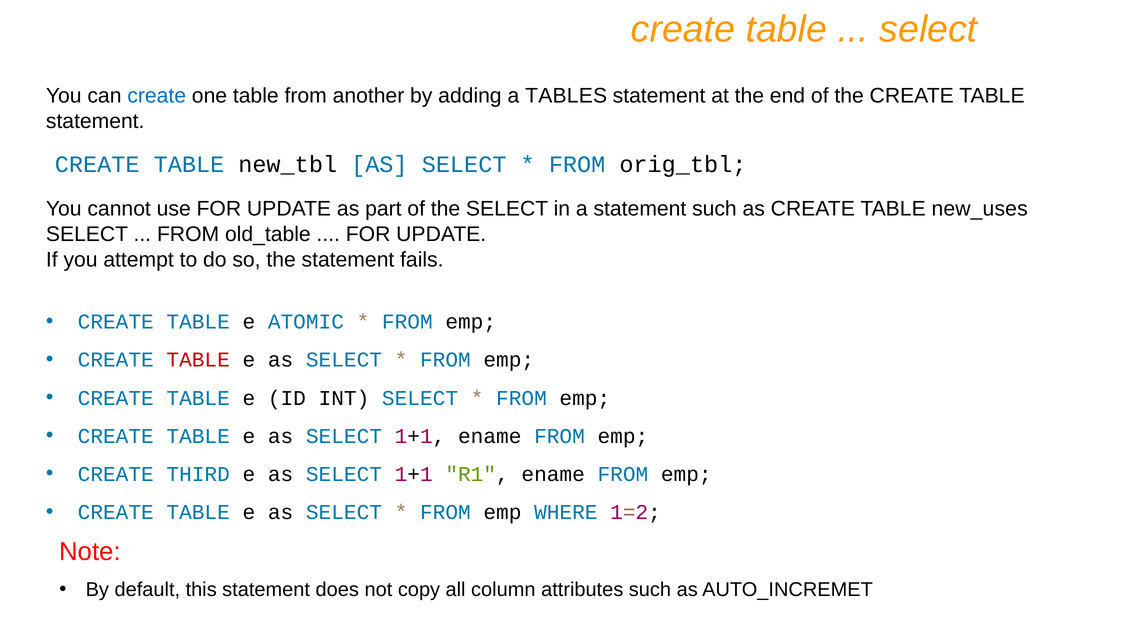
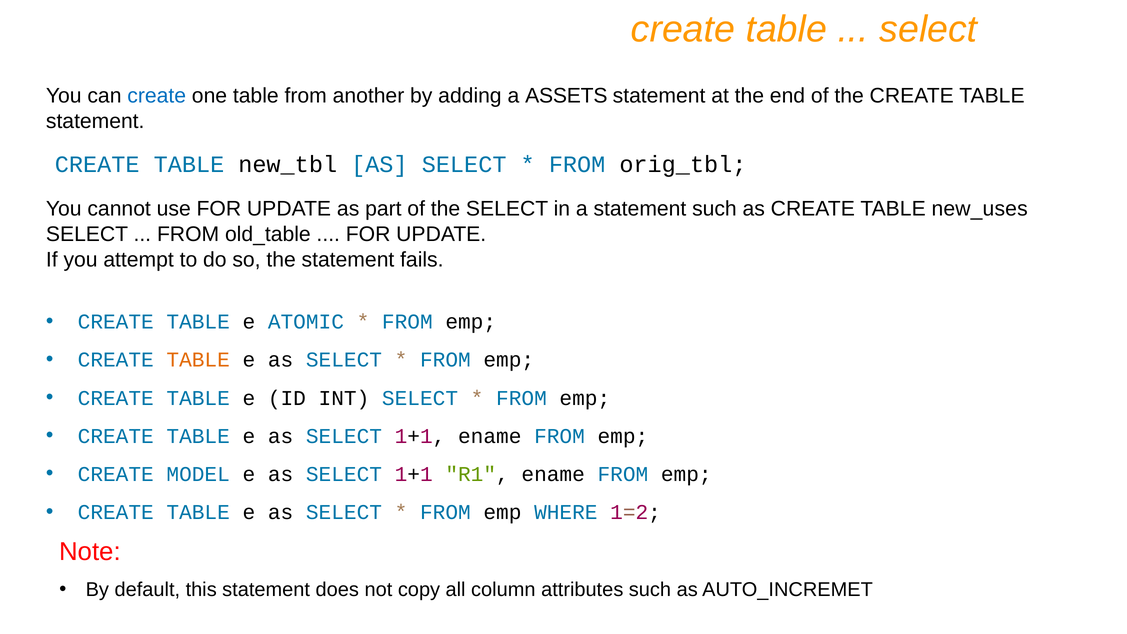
TABLES: TABLES -> ASSETS
TABLE at (198, 360) colour: red -> orange
THIRD: THIRD -> MODEL
